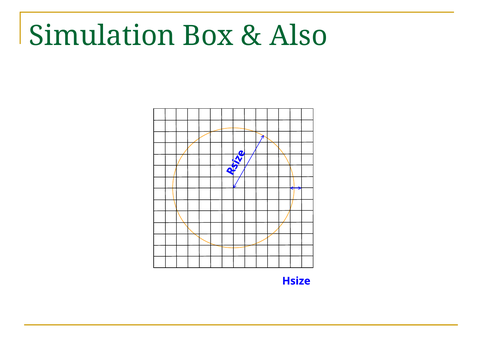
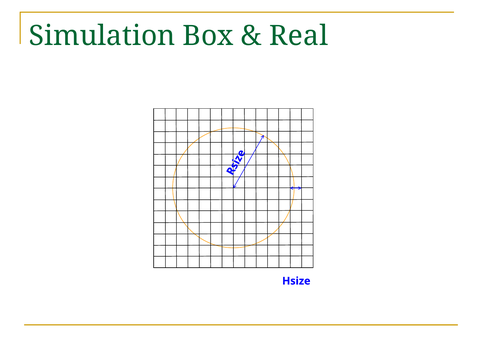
Also: Also -> Real
